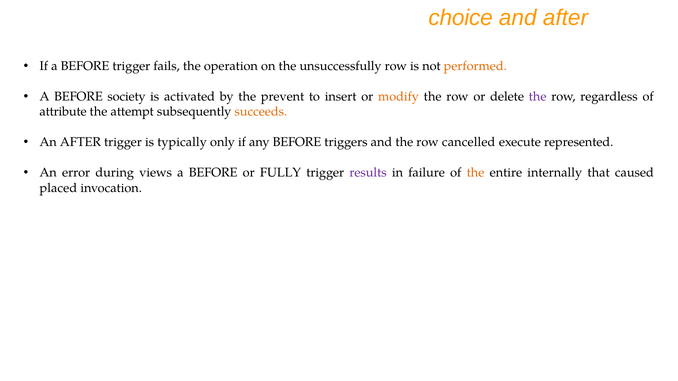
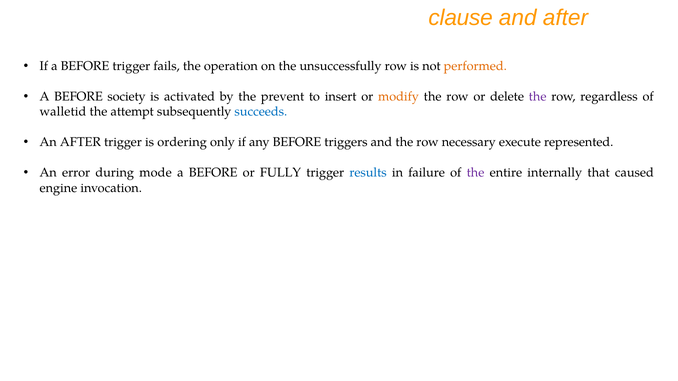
choice: choice -> clause
attribute: attribute -> walletid
succeeds colour: orange -> blue
typically: typically -> ordering
cancelled: cancelled -> necessary
views: views -> mode
results colour: purple -> blue
the at (475, 173) colour: orange -> purple
placed: placed -> engine
